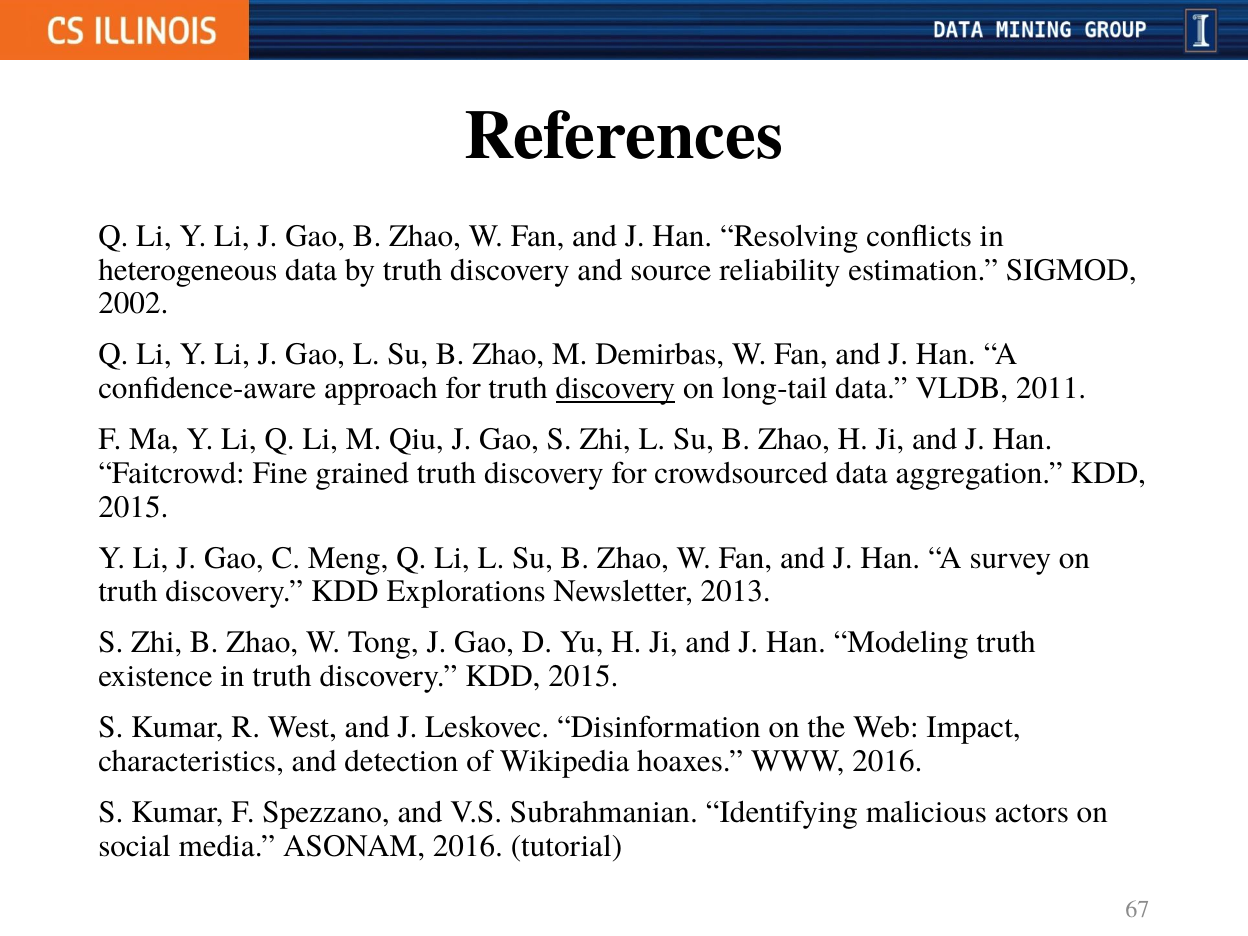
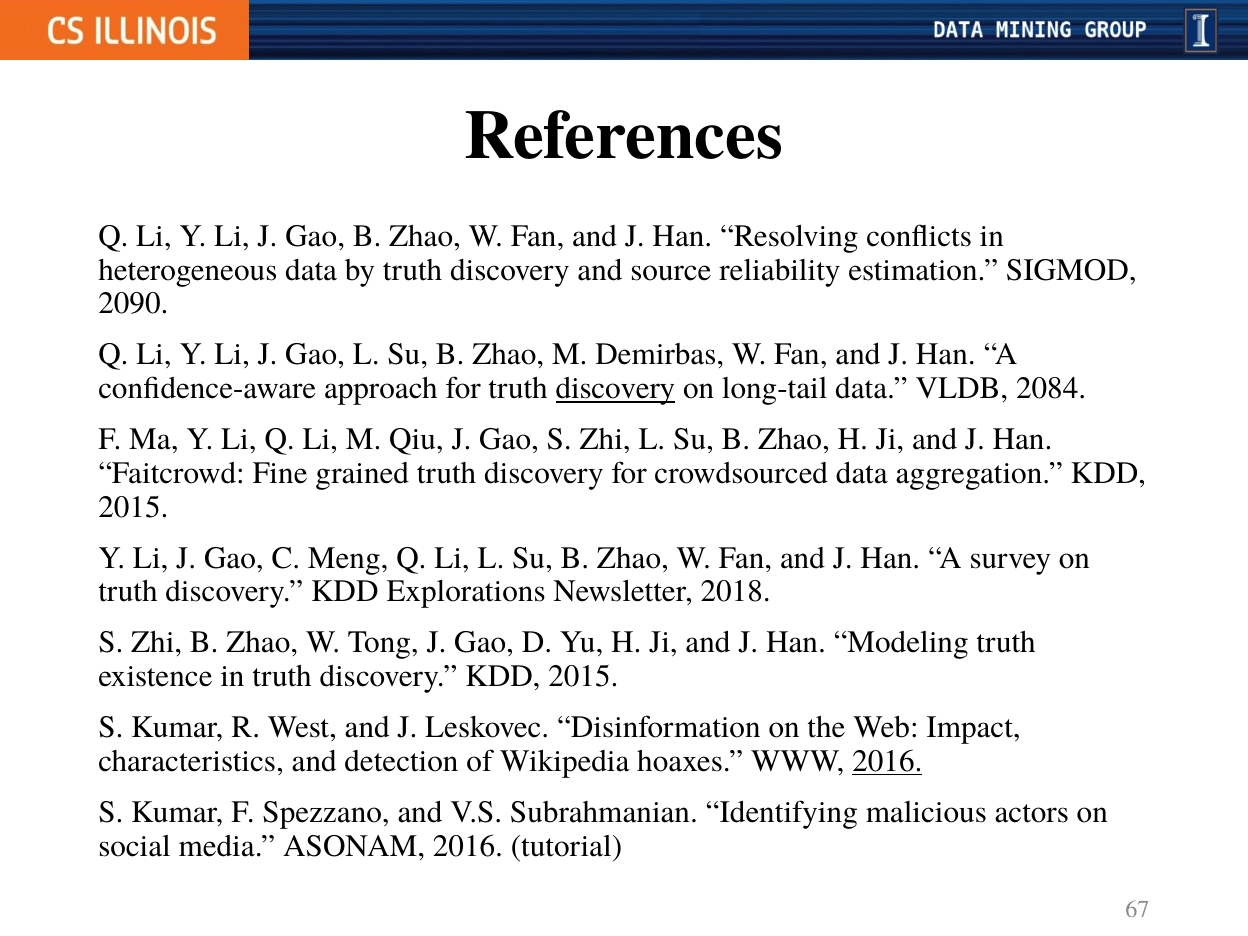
2002: 2002 -> 2090
2011: 2011 -> 2084
2013: 2013 -> 2018
2016 at (887, 761) underline: none -> present
